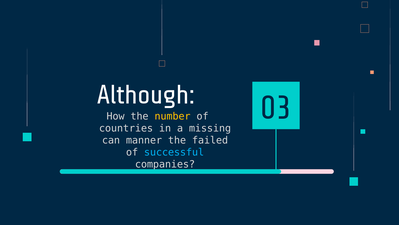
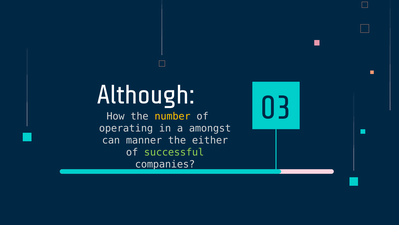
countries: countries -> operating
missing: missing -> amongst
failed: failed -> either
successful colour: light blue -> light green
